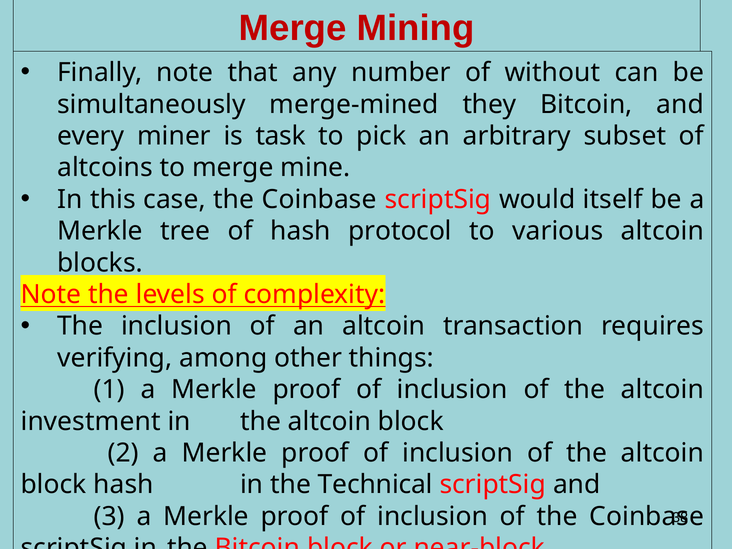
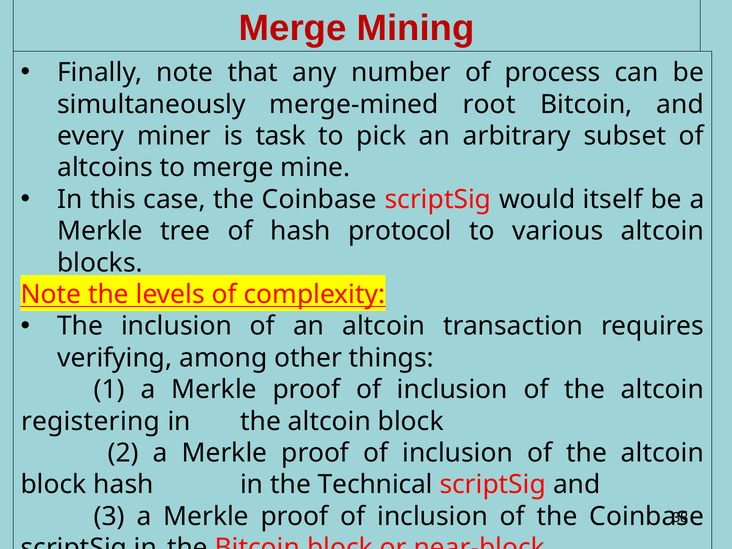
without: without -> process
they: they -> root
investment: investment -> registering
